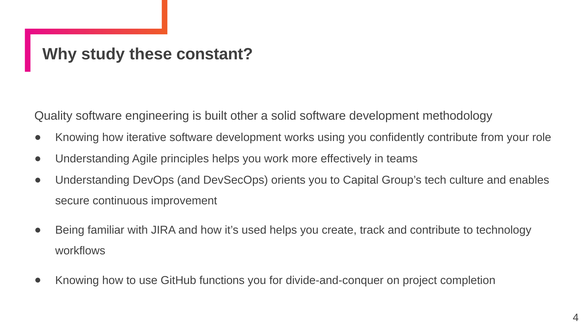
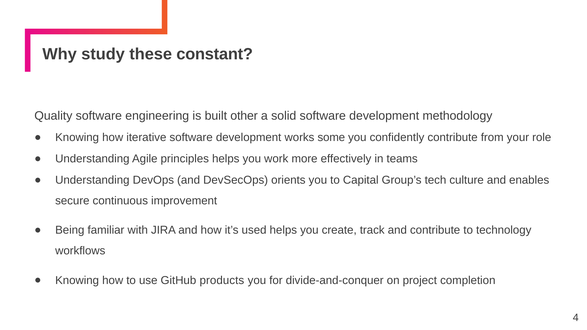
using: using -> some
functions: functions -> products
